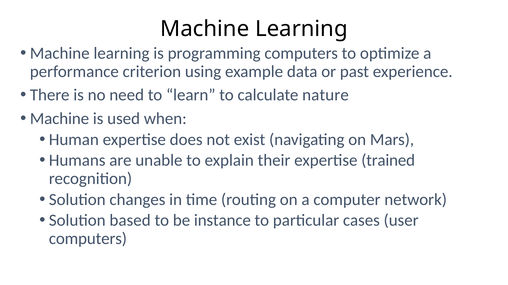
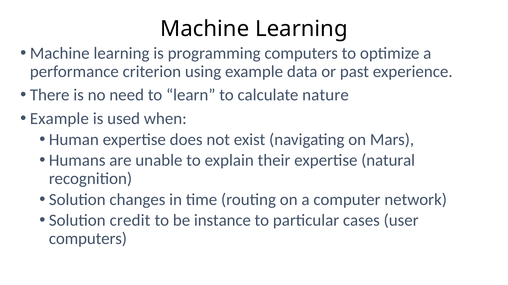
Machine at (59, 119): Machine -> Example
trained: trained -> natural
based: based -> credit
